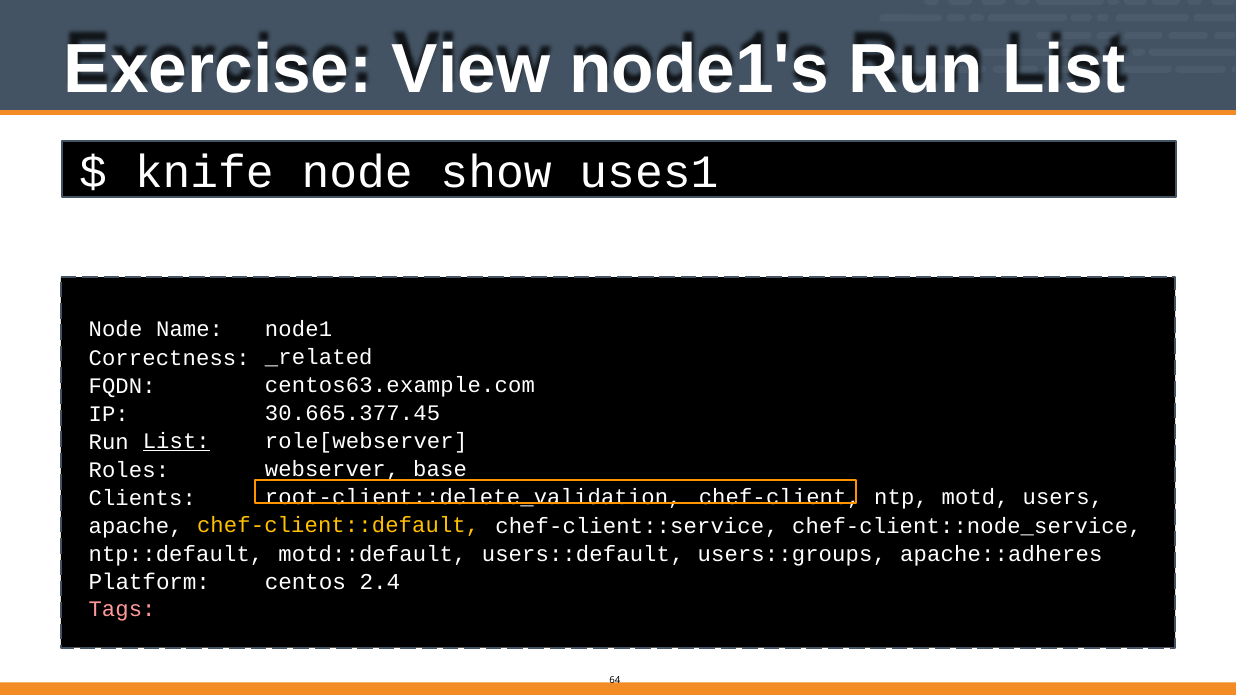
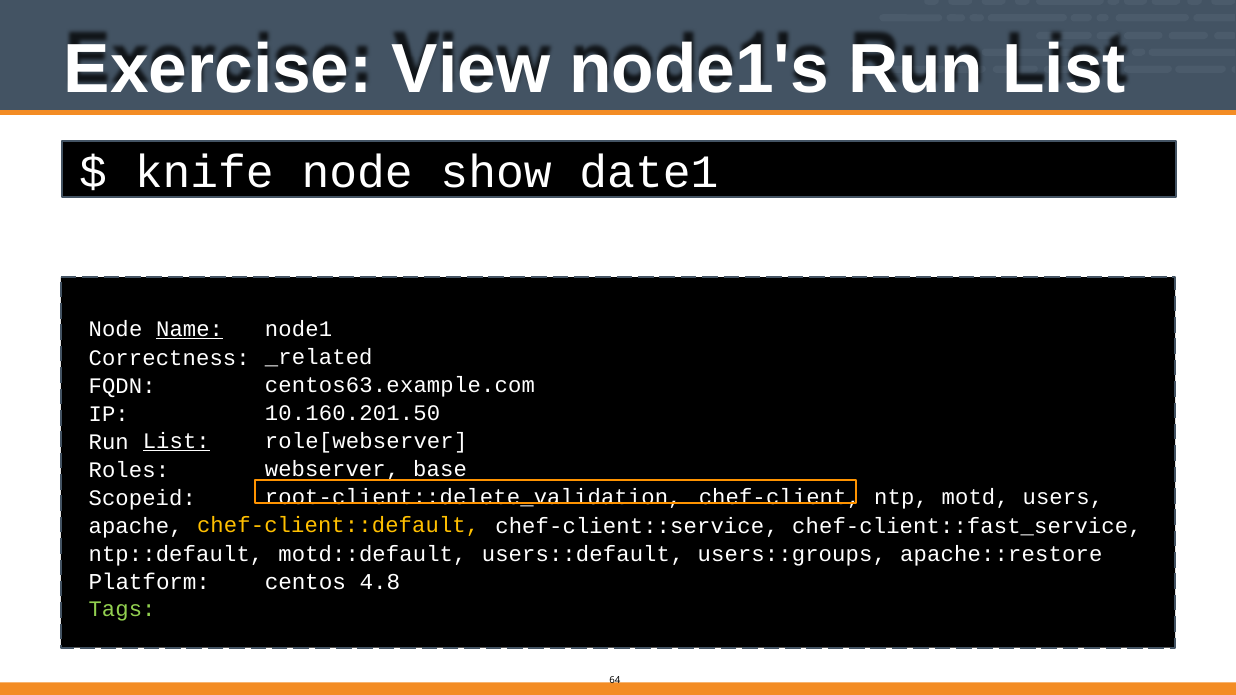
uses1: uses1 -> date1
Name underline: none -> present
30.665.377.45: 30.665.377.45 -> 10.160.201.50
Clients: Clients -> Scopeid
chef-client::node_service: chef-client::node_service -> chef-client::fast_service
apache::adheres: apache::adheres -> apache::restore
2.4: 2.4 -> 4.8
Tags colour: pink -> light green
